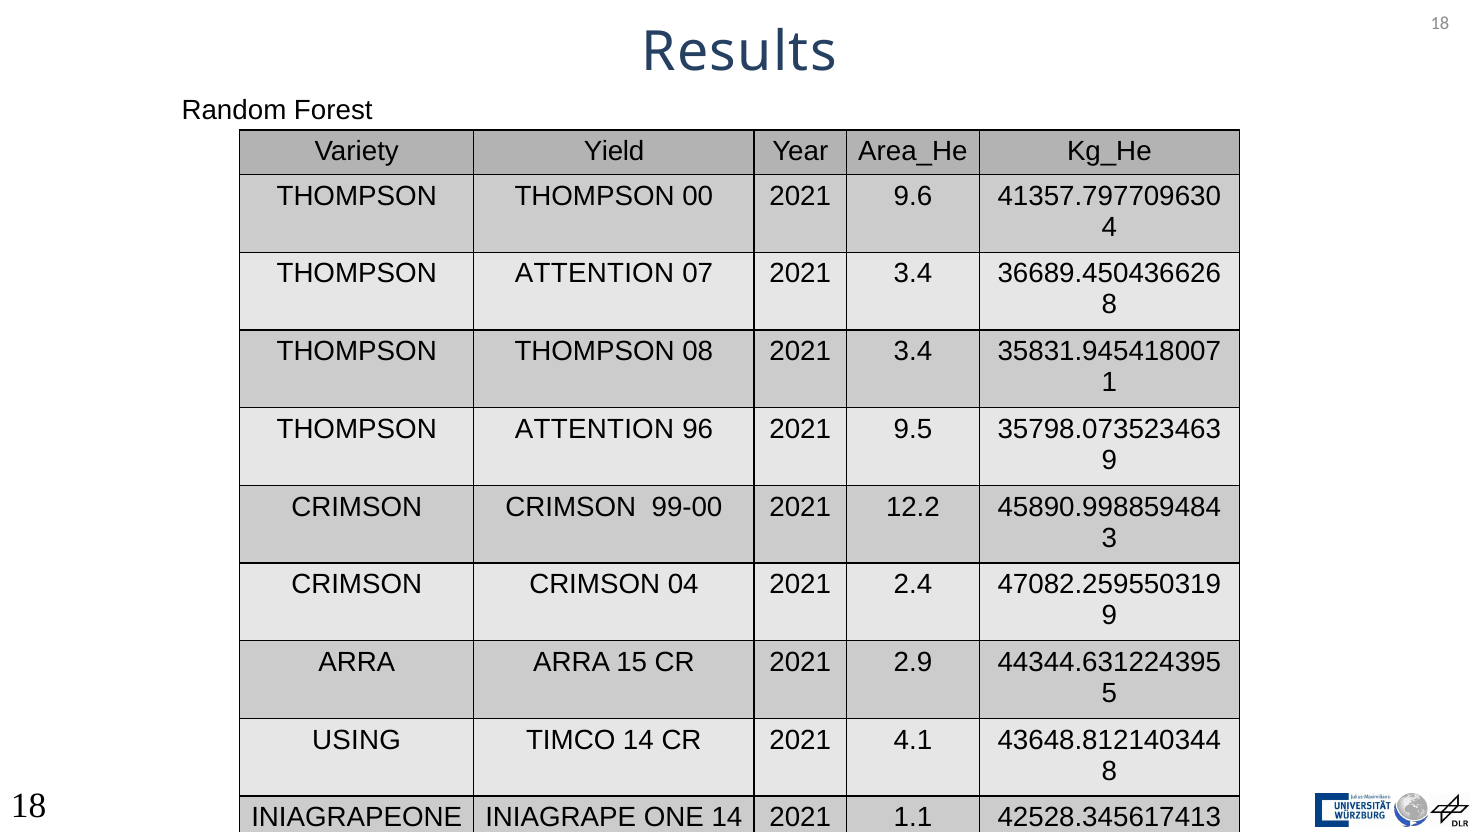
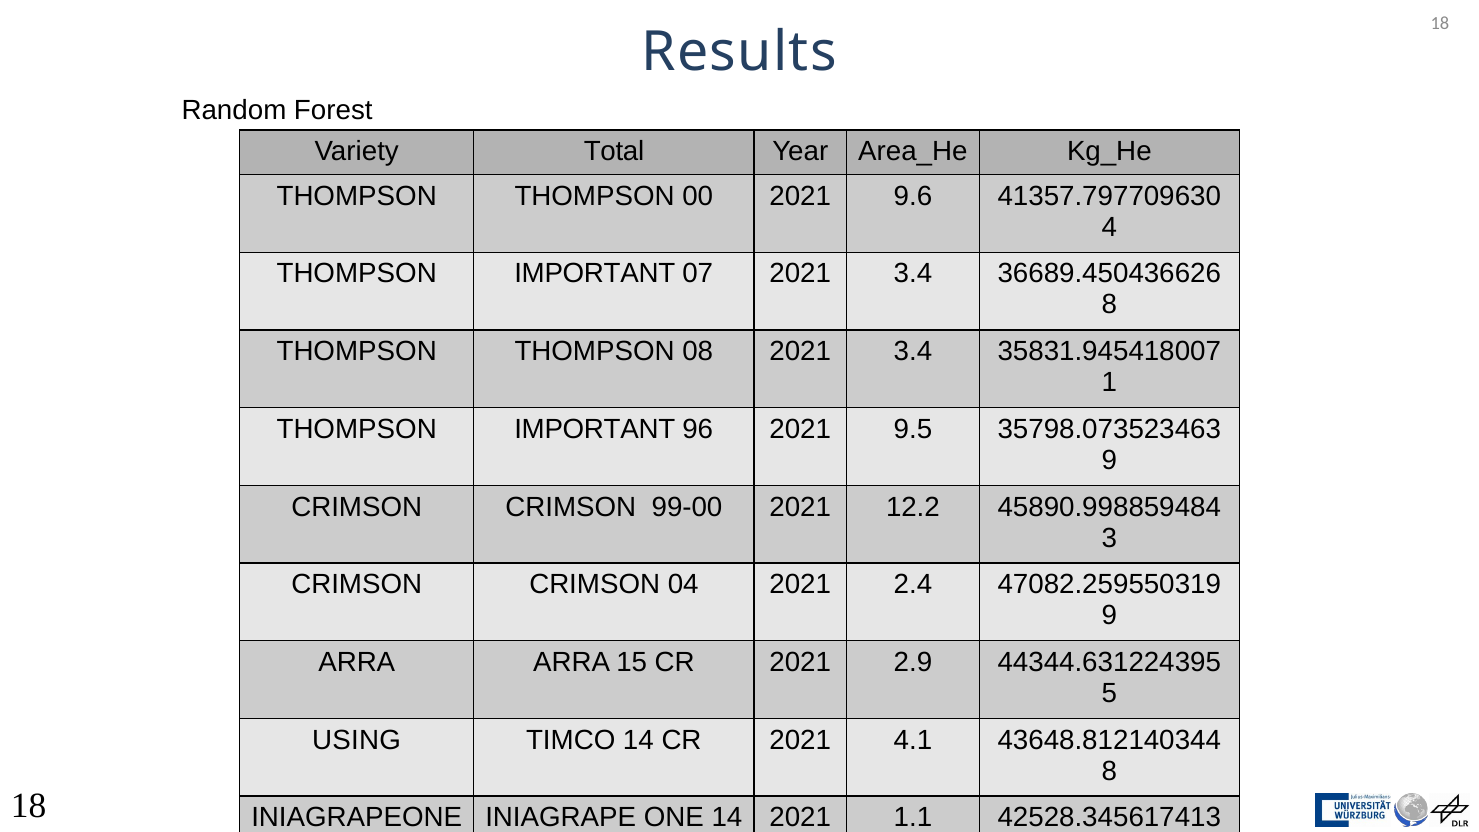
Yield: Yield -> Total
ATTENTION at (594, 274): ATTENTION -> IMPORTANT
ATTENTION at (594, 429): ATTENTION -> IMPORTANT
